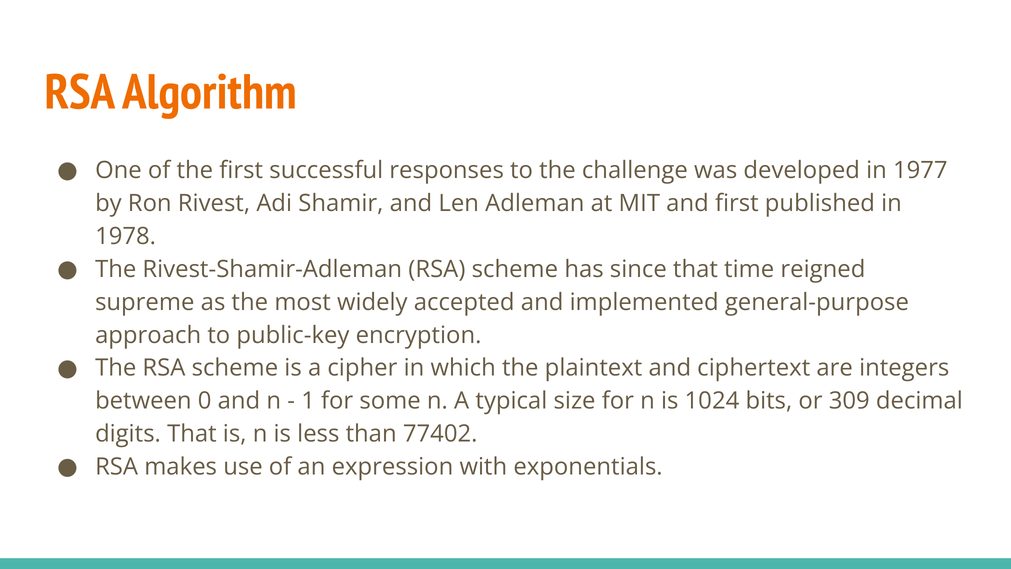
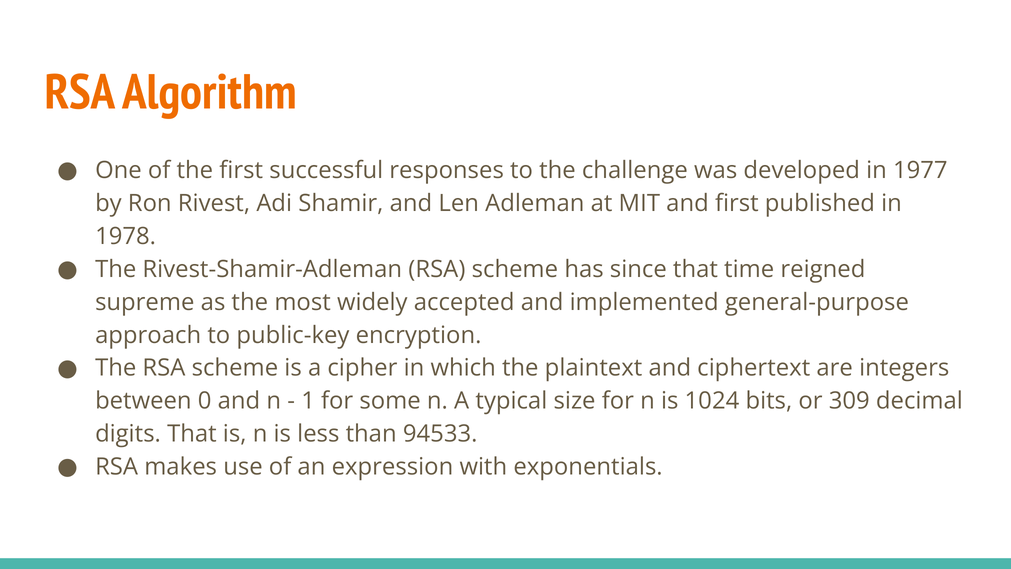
77402: 77402 -> 94533
